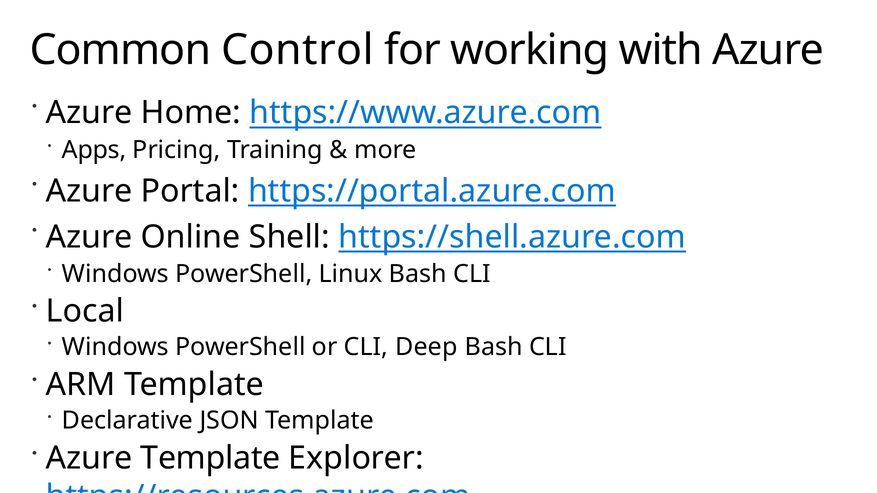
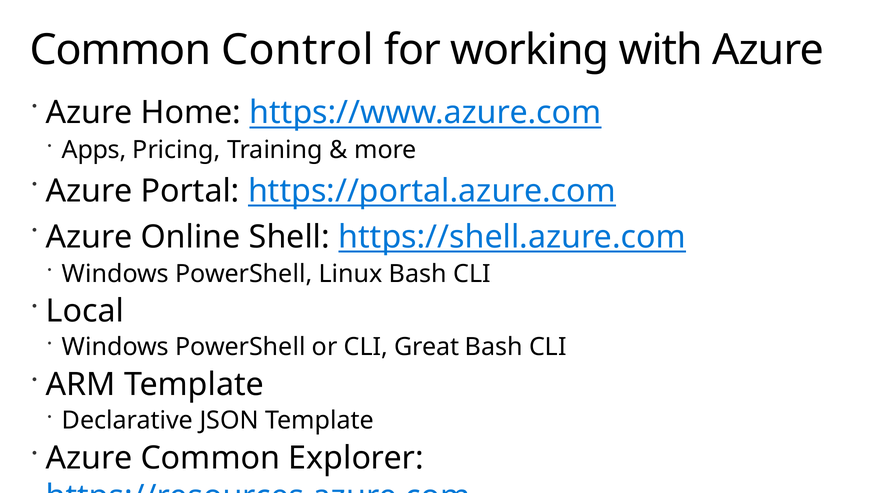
Deep: Deep -> Great
Azure Template: Template -> Common
